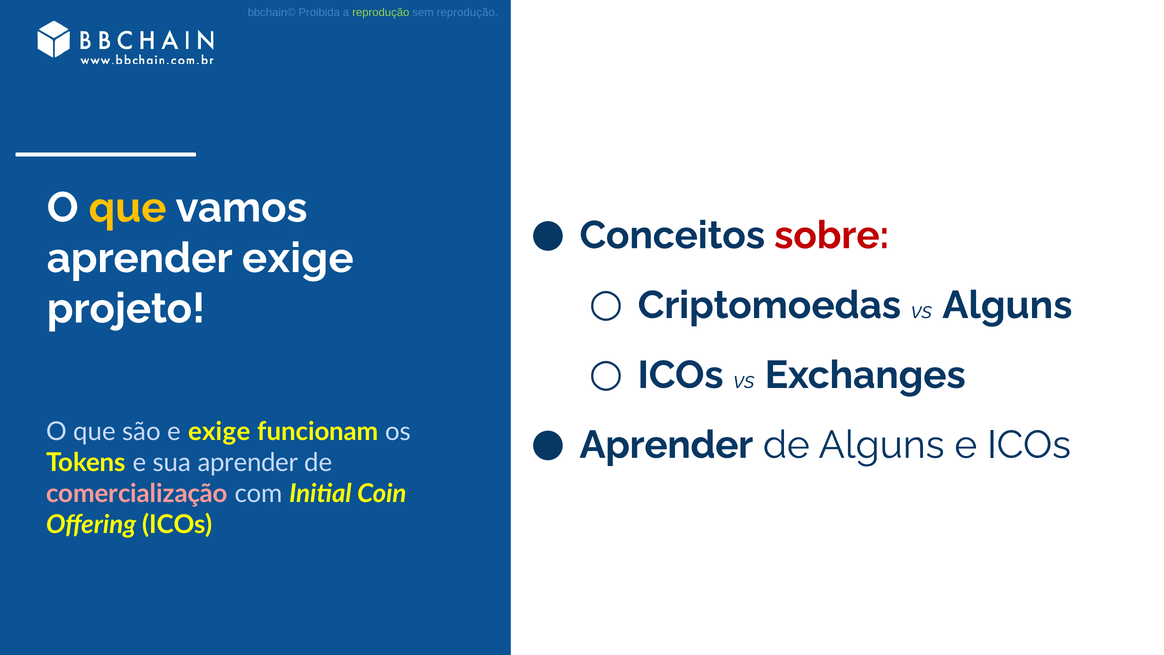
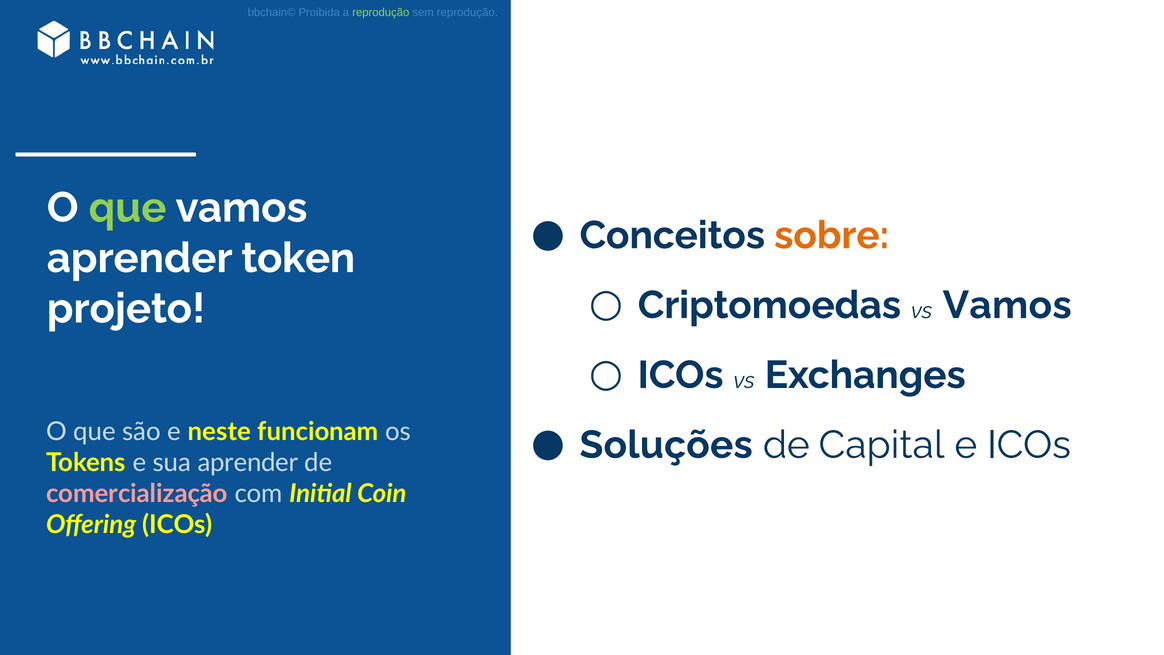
que at (128, 208) colour: yellow -> light green
sobre colour: red -> orange
aprender exige: exige -> token
vs Alguns: Alguns -> Vamos
e exige: exige -> neste
Aprender at (666, 445): Aprender -> Soluções
de Alguns: Alguns -> Capital
